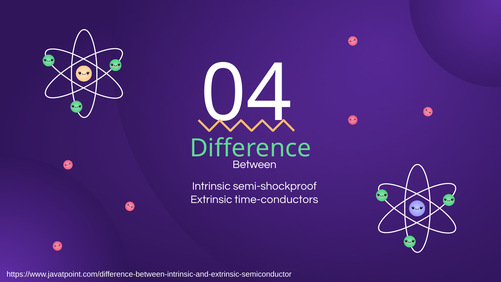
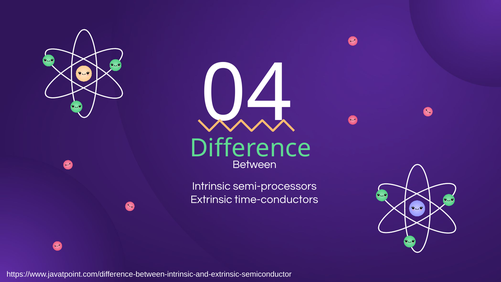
semi-shockproof: semi-shockproof -> semi-processors
